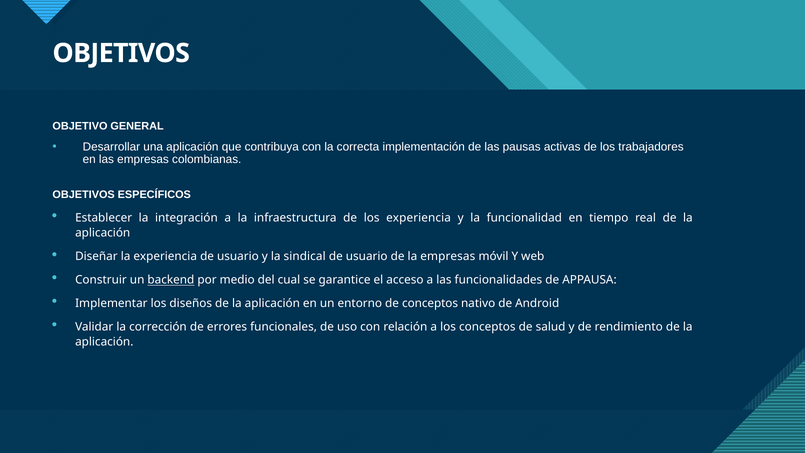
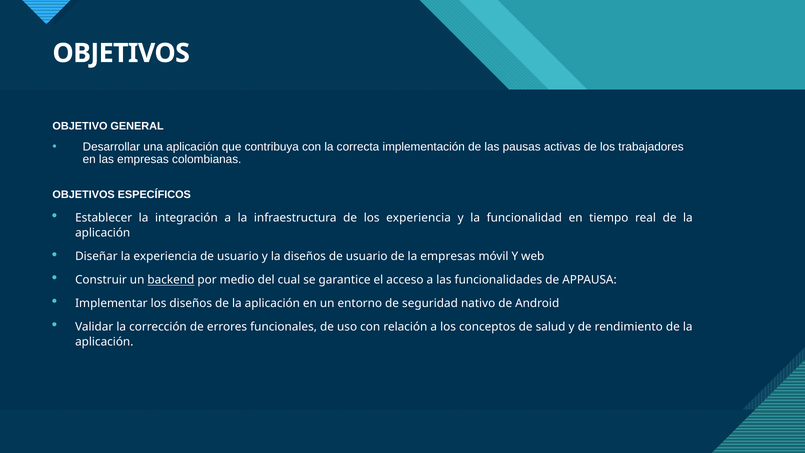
la sindical: sindical -> diseños
de conceptos: conceptos -> seguridad
